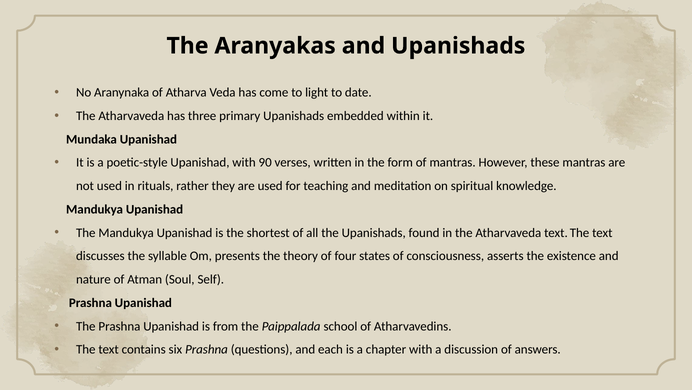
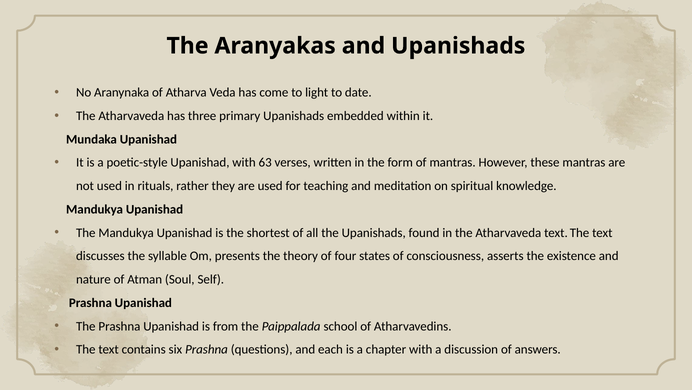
90: 90 -> 63
